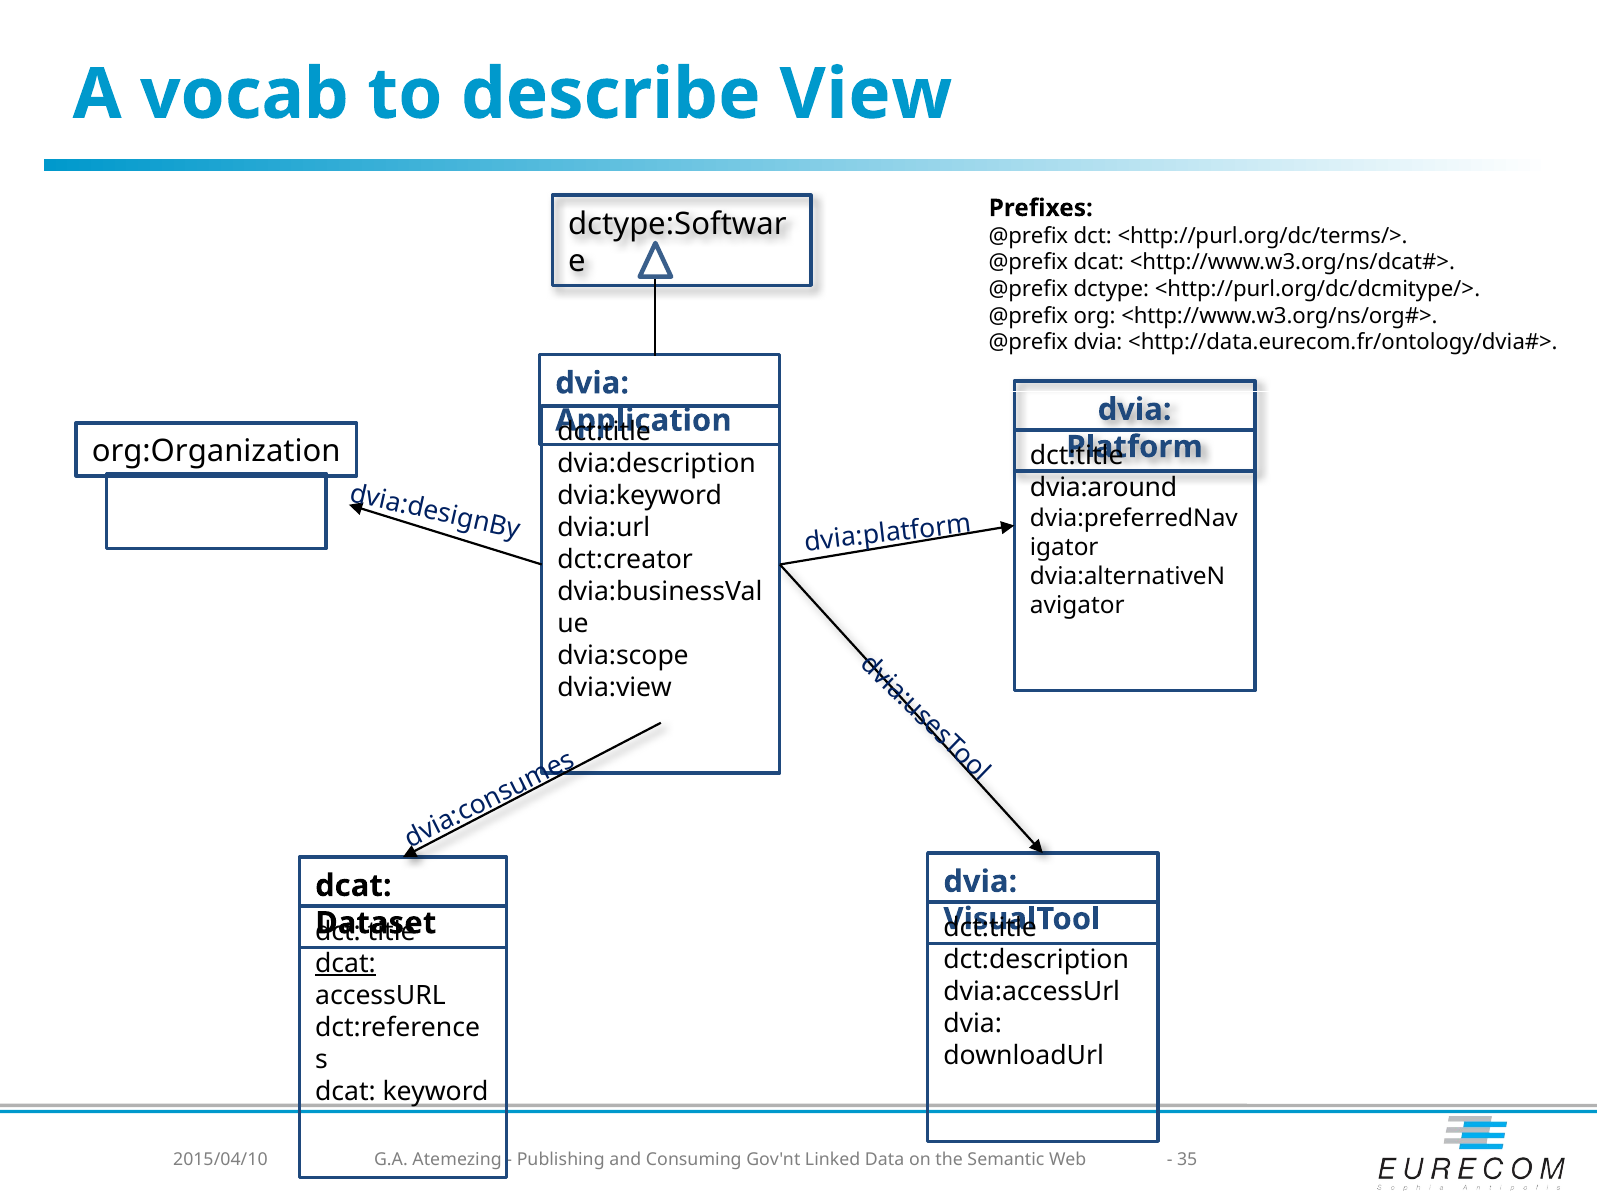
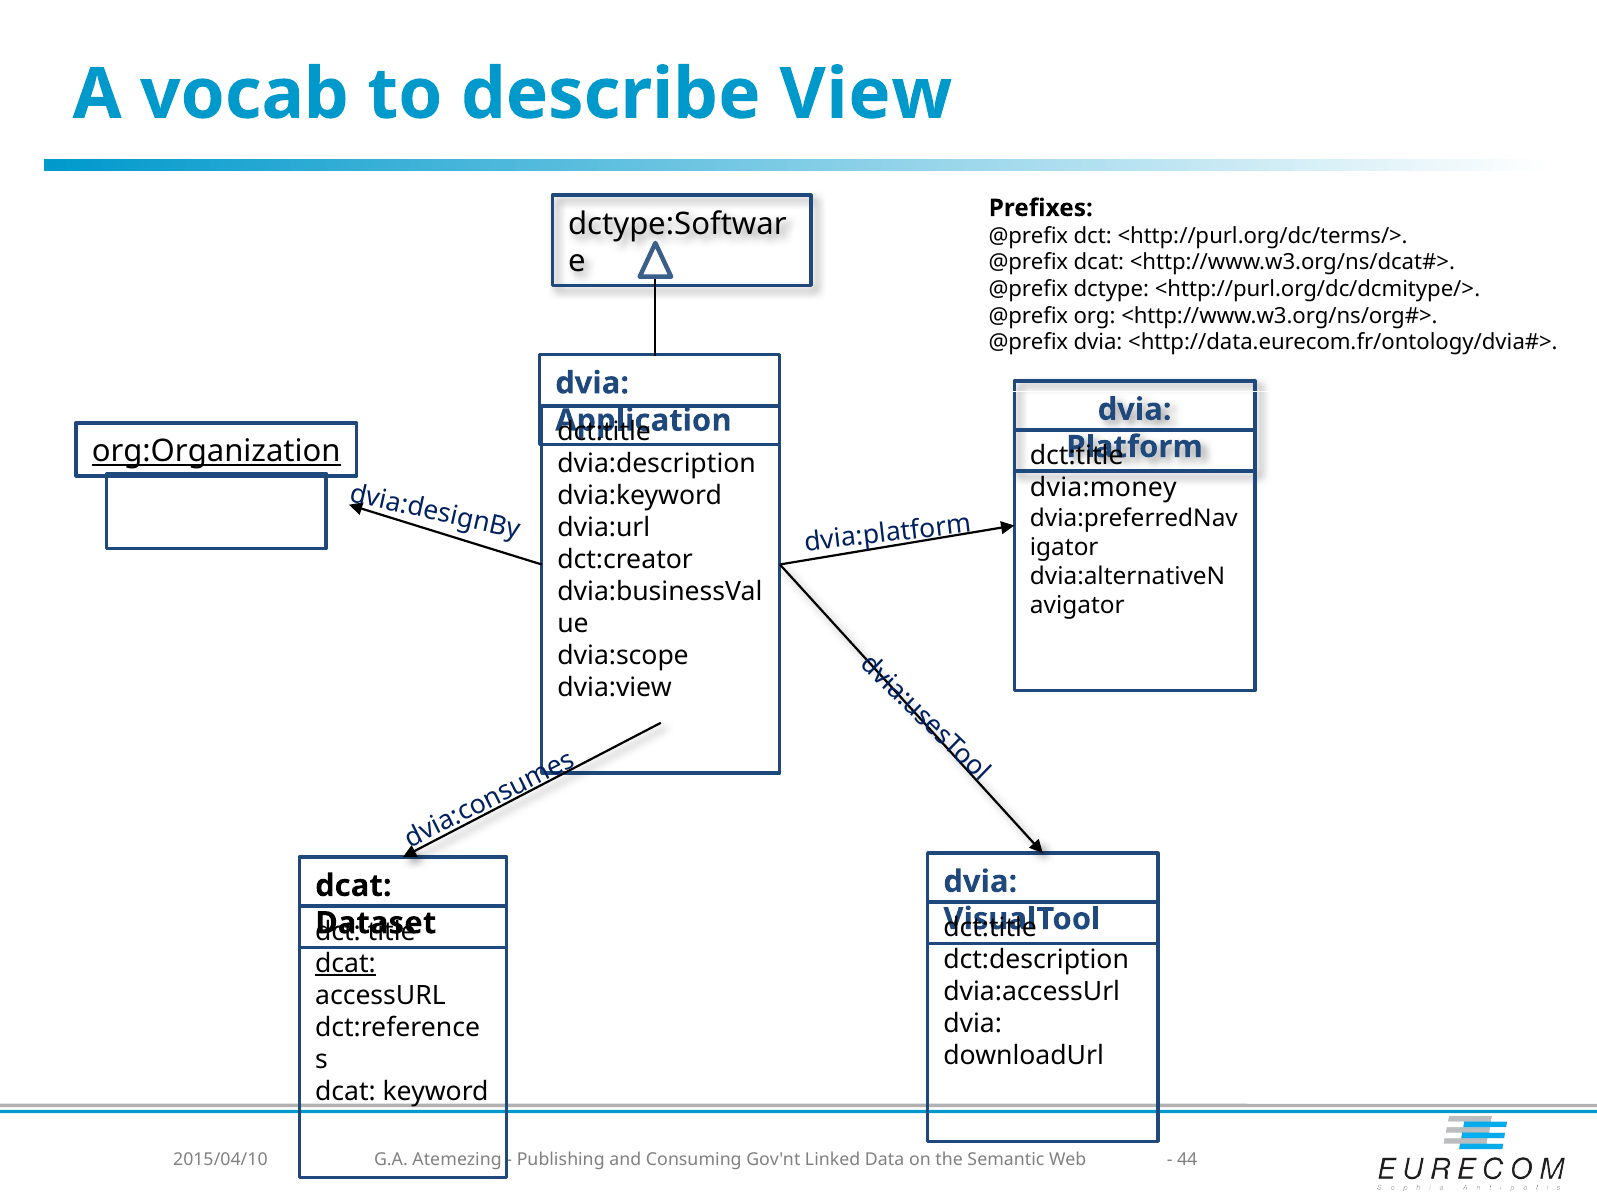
org:Organization underline: none -> present
dvia:around: dvia:around -> dvia:money
35: 35 -> 44
